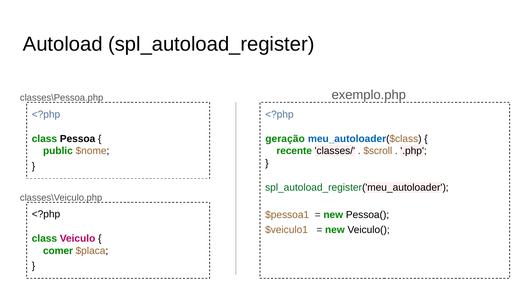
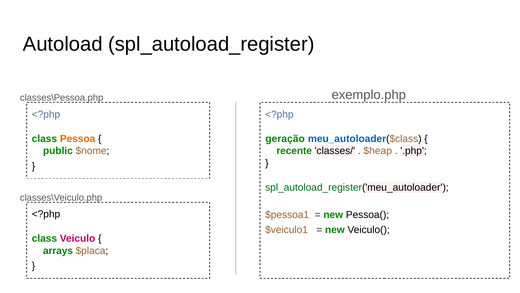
Pessoa colour: black -> orange
$scroll: $scroll -> $heap
comer: comer -> arrays
